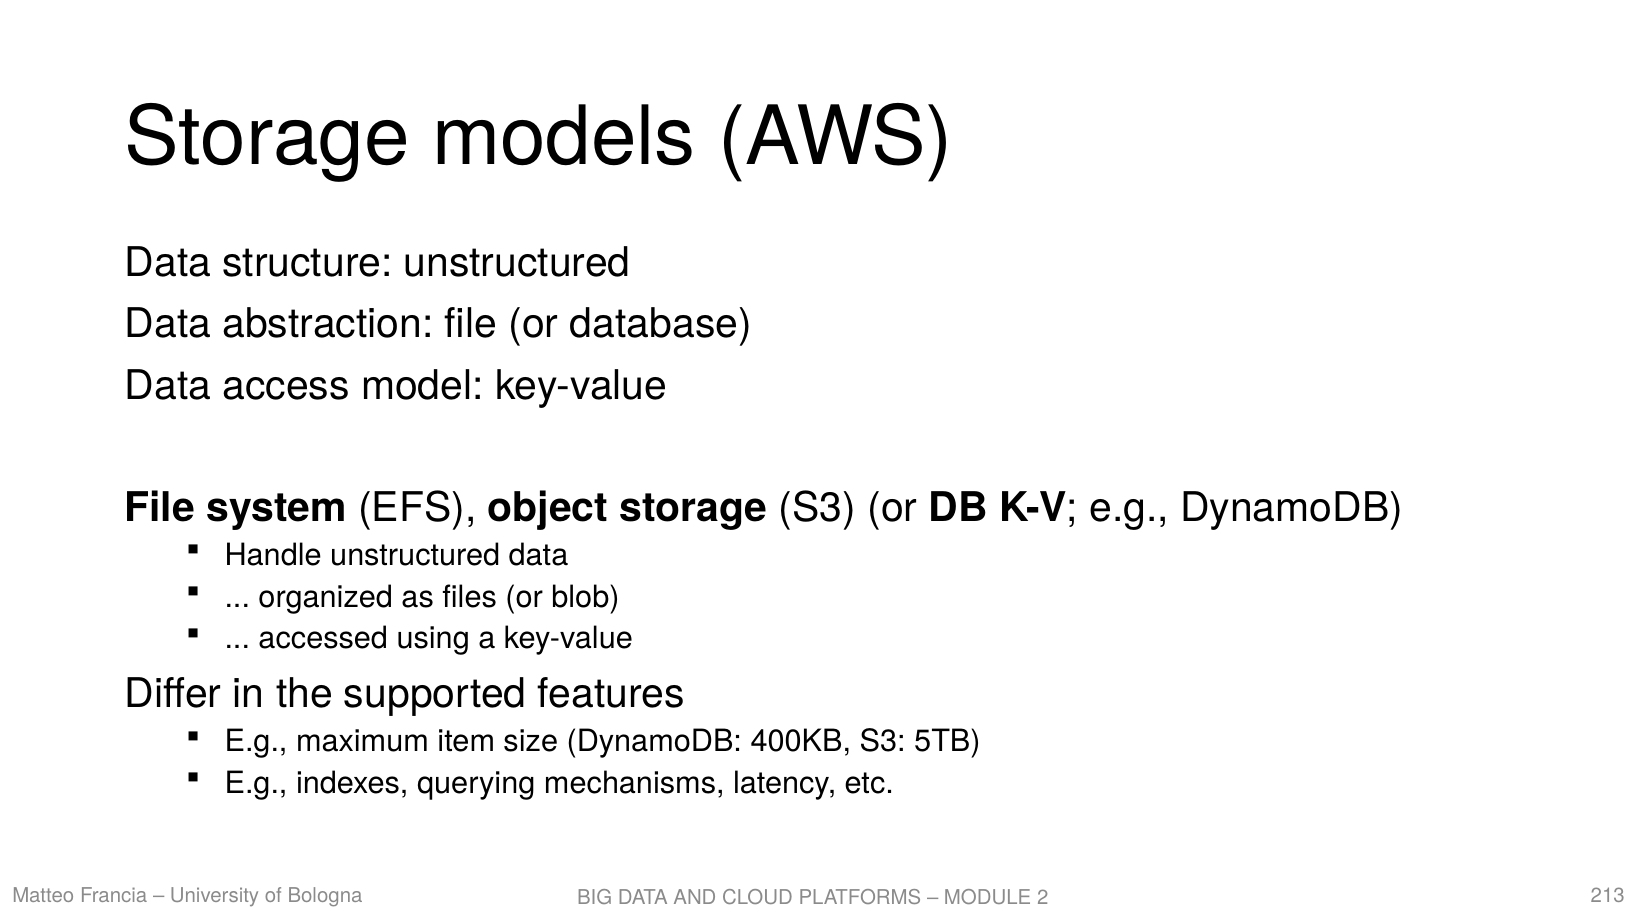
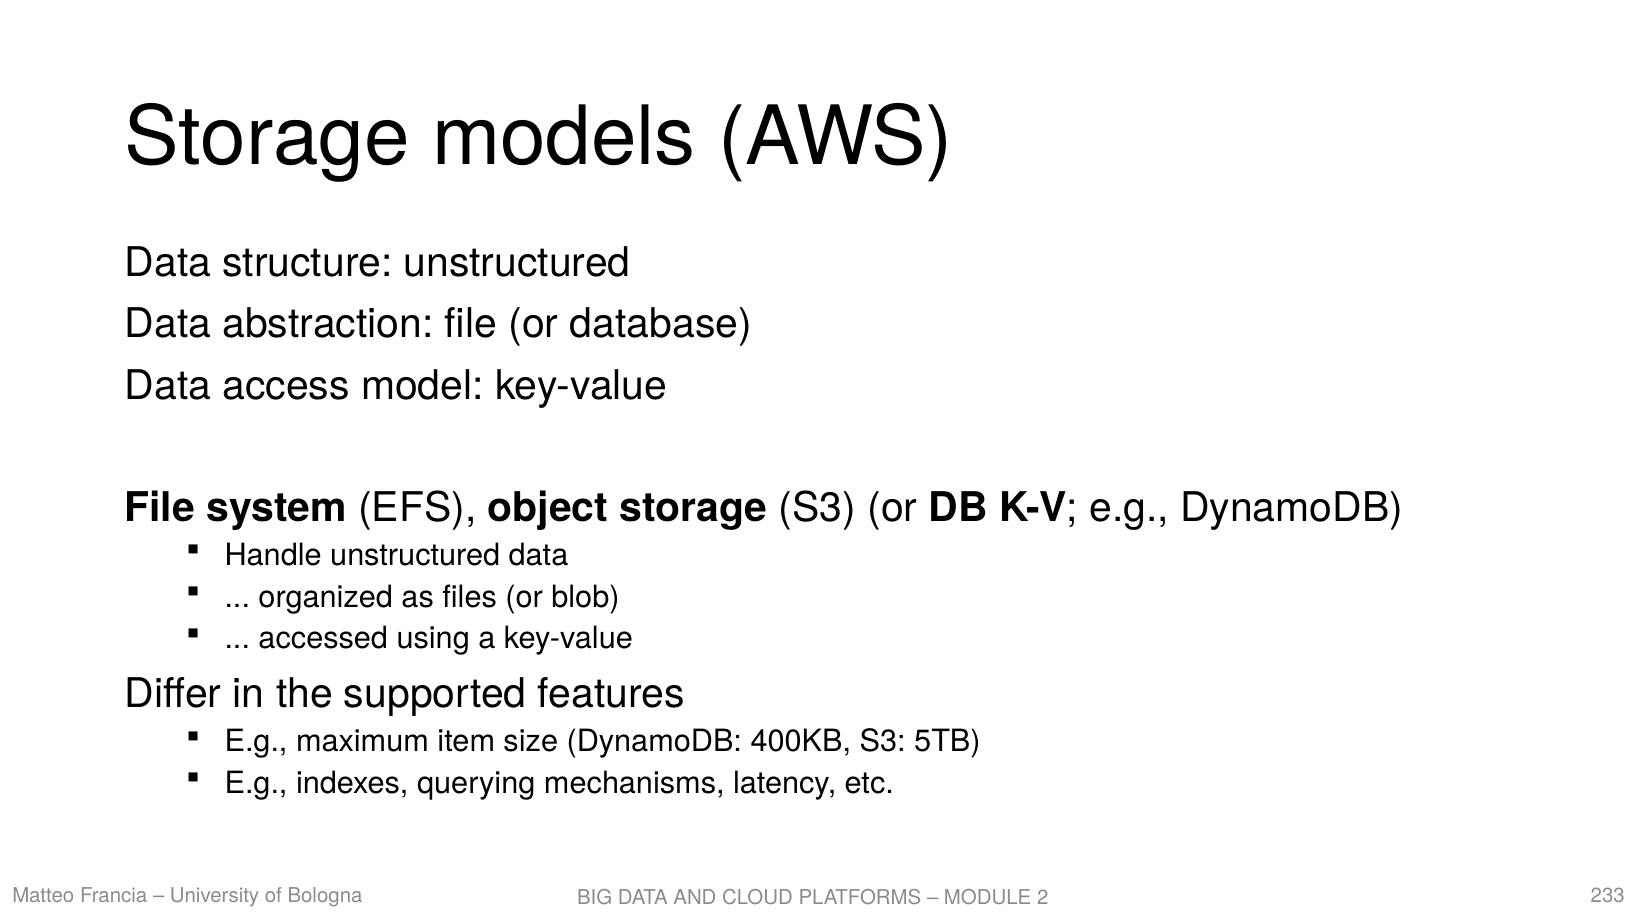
213: 213 -> 233
